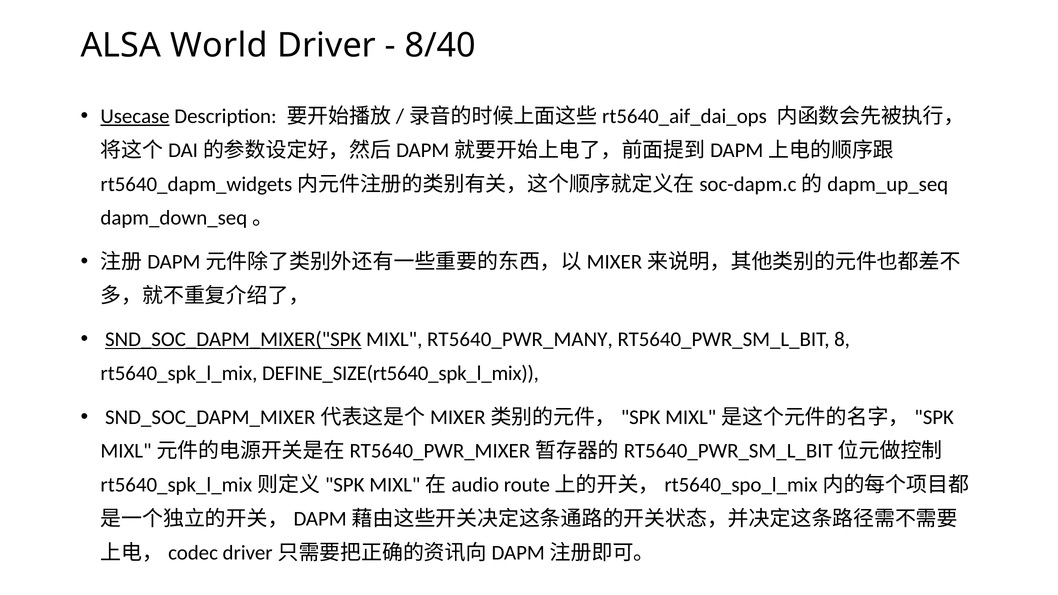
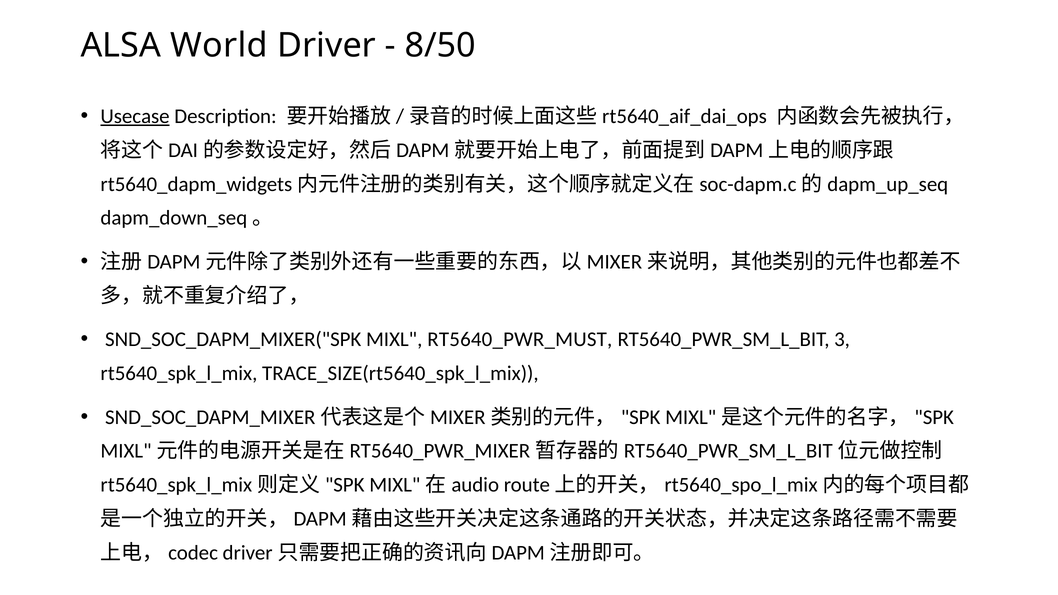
8/40: 8/40 -> 8/50
SND_SOC_DAPM_MIXER("SPK underline: present -> none
RT5640_PWR_MANY: RT5640_PWR_MANY -> RT5640_PWR_MUST
8: 8 -> 3
DEFINE_SIZE(rt5640_spk_l_mix: DEFINE_SIZE(rt5640_spk_l_mix -> TRACE_SIZE(rt5640_spk_l_mix
